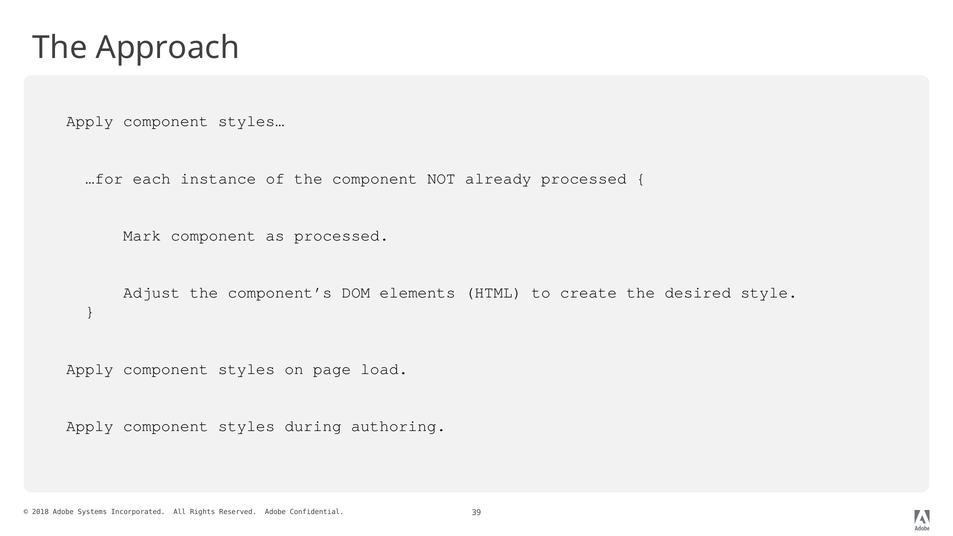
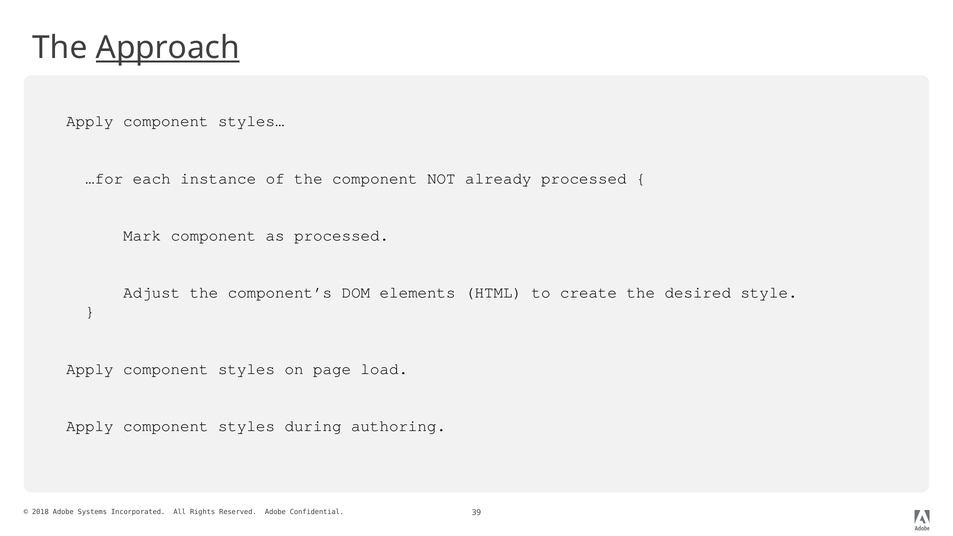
Approach underline: none -> present
